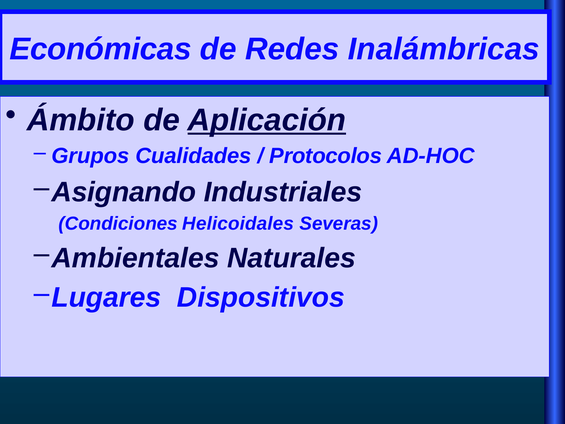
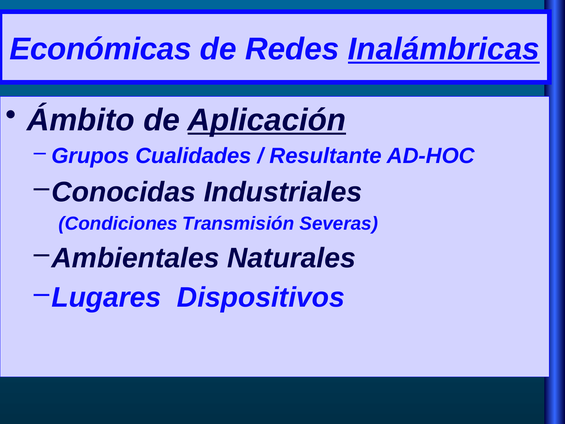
Inalámbricas underline: none -> present
Protocolos: Protocolos -> Resultante
Asignando: Asignando -> Conocidas
Helicoidales: Helicoidales -> Transmisión
